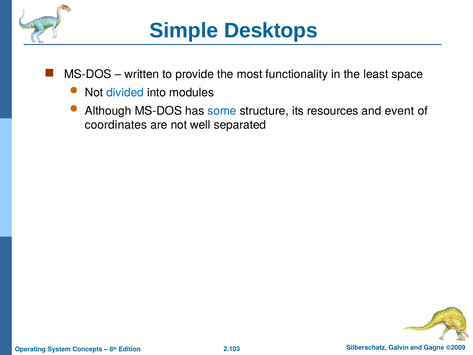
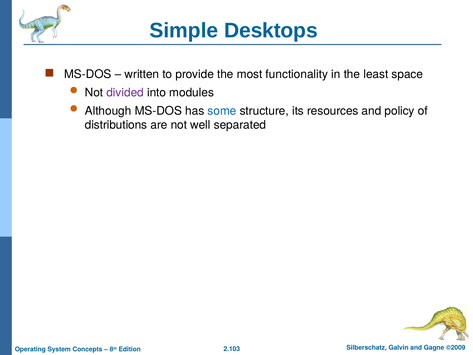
divided colour: blue -> purple
event: event -> policy
coordinates: coordinates -> distributions
